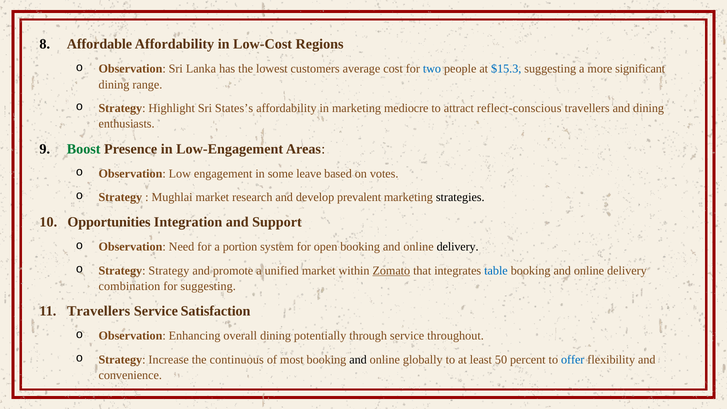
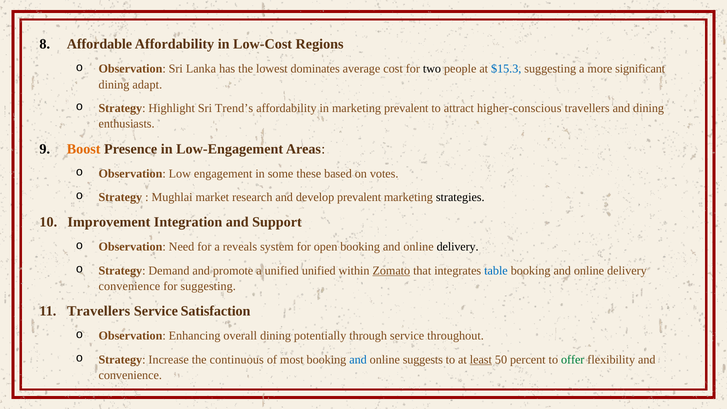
customers: customers -> dominates
two colour: blue -> black
range: range -> adapt
States’s: States’s -> Trend’s
marketing mediocre: mediocre -> prevalent
reflect-conscious: reflect-conscious -> higher-conscious
Boost colour: green -> orange
leave: leave -> these
Opportunities: Opportunities -> Improvement
portion: portion -> reveals
Strategy Strategy: Strategy -> Demand
unified market: market -> unified
combination at (129, 286): combination -> convenience
and at (358, 360) colour: black -> blue
globally: globally -> suggests
least underline: none -> present
offer colour: blue -> green
